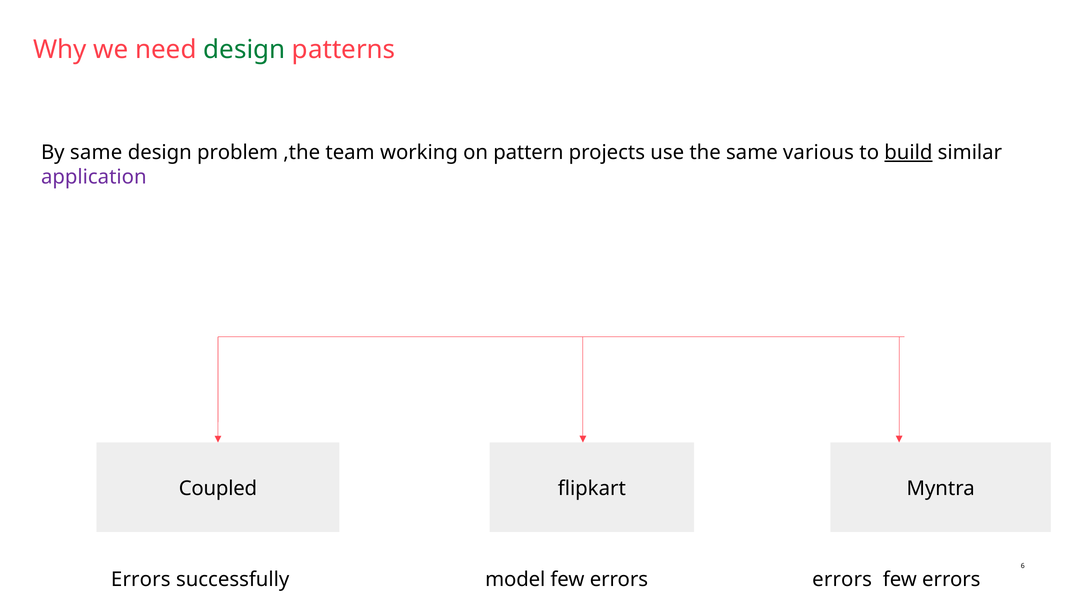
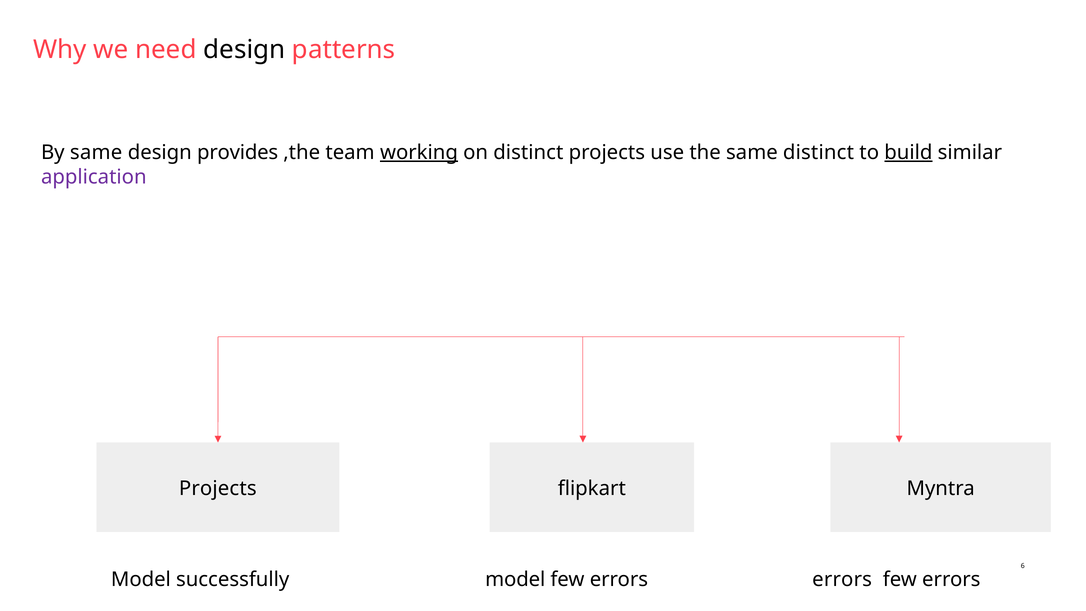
design at (244, 50) colour: green -> black
problem: problem -> provides
working underline: none -> present
on pattern: pattern -> distinct
same various: various -> distinct
Coupled at (218, 489): Coupled -> Projects
Errors at (141, 580): Errors -> Model
